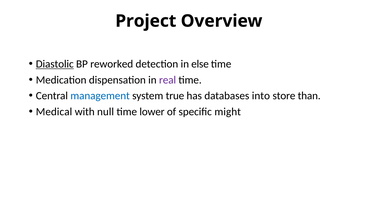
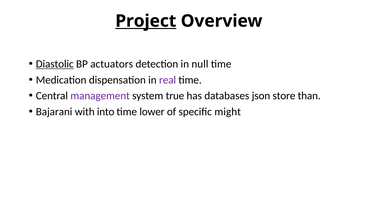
Project underline: none -> present
reworked: reworked -> actuators
else: else -> null
management colour: blue -> purple
into: into -> json
Medical: Medical -> Bajarani
null: null -> into
